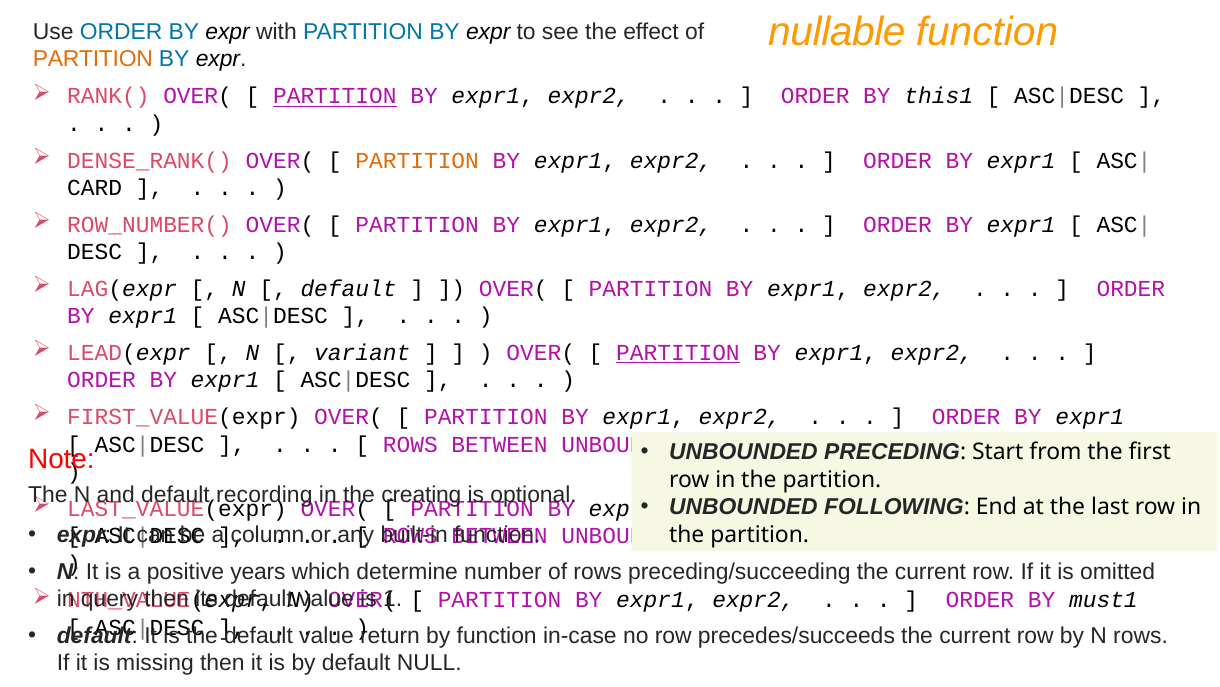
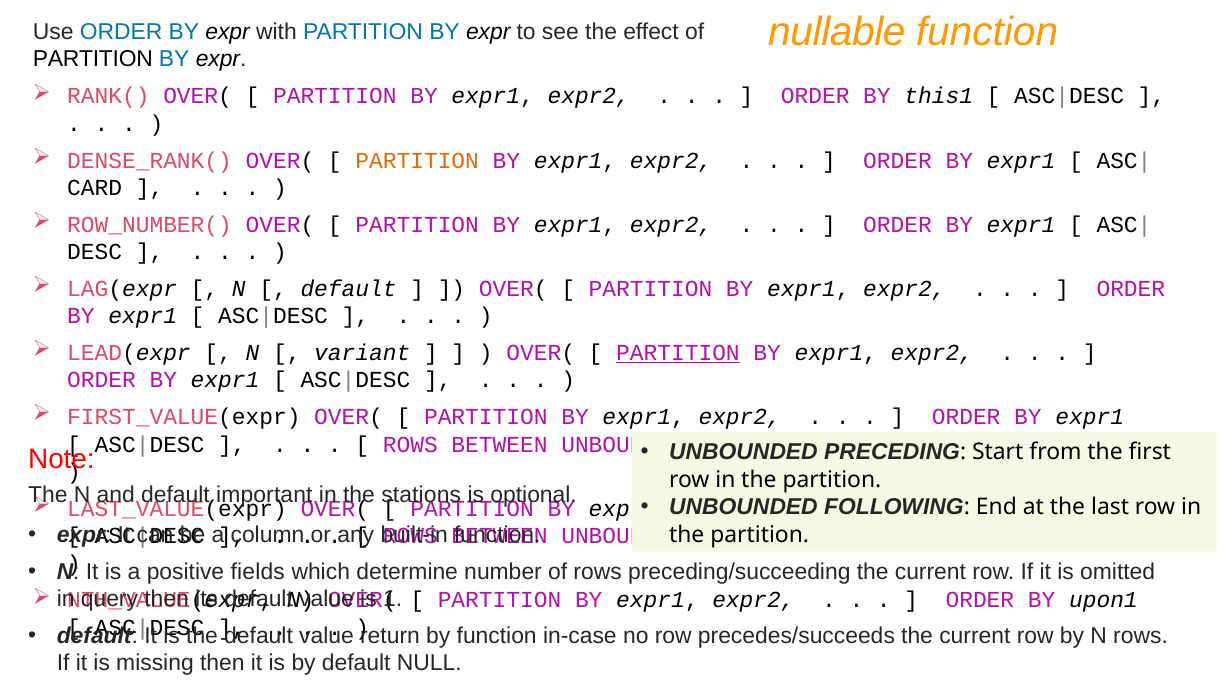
PARTITION at (93, 59) colour: orange -> black
PARTITION at (335, 96) underline: present -> none
recording: recording -> important
creating: creating -> stations
years: years -> fields
must1: must1 -> upon1
